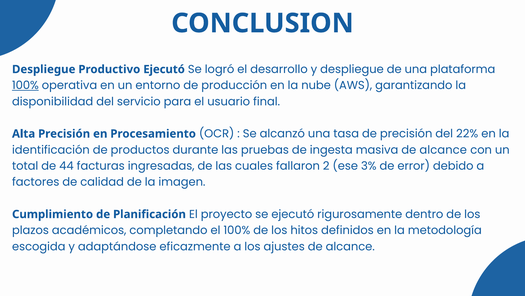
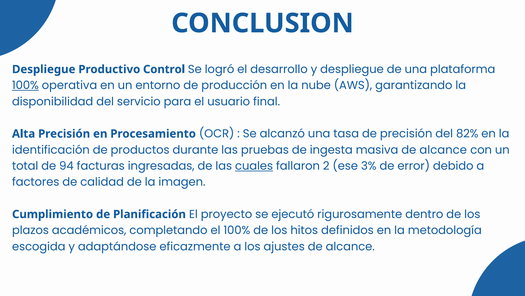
Productivo Ejecutó: Ejecutó -> Control
22%: 22% -> 82%
44: 44 -> 94
cuales underline: none -> present
